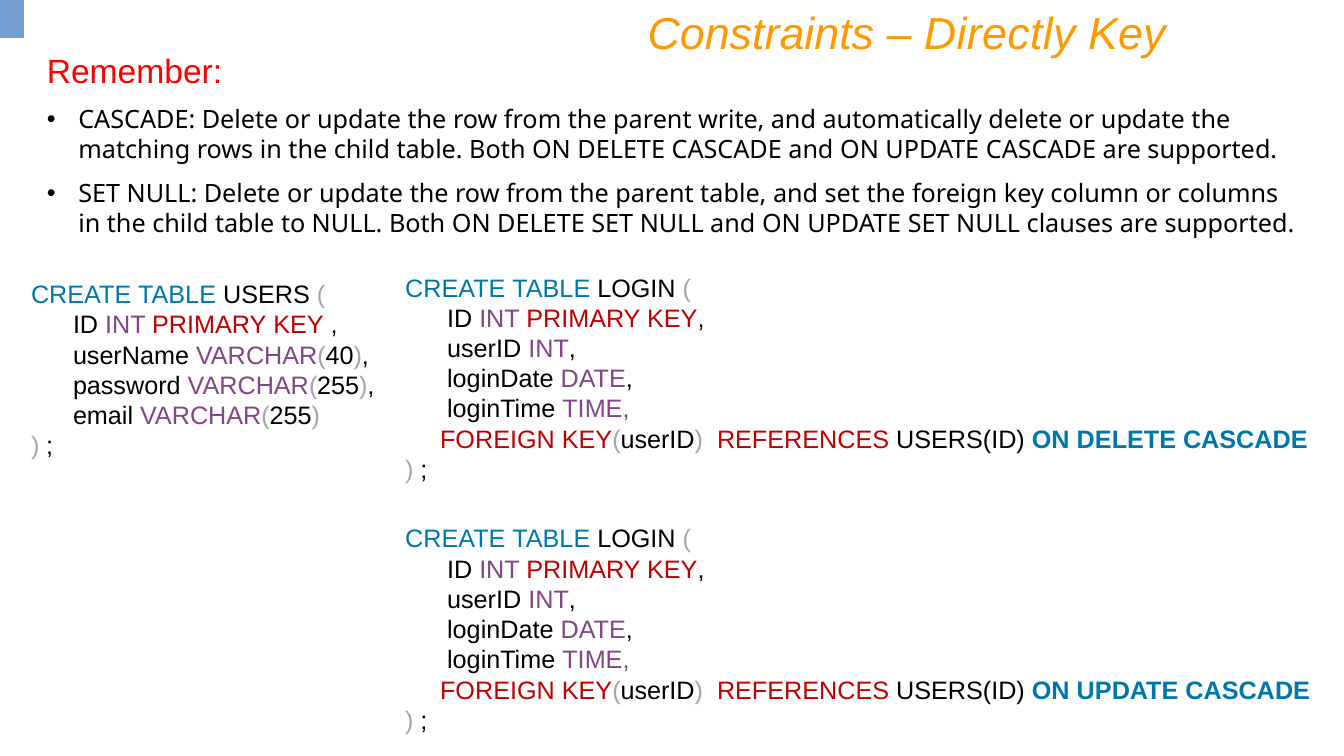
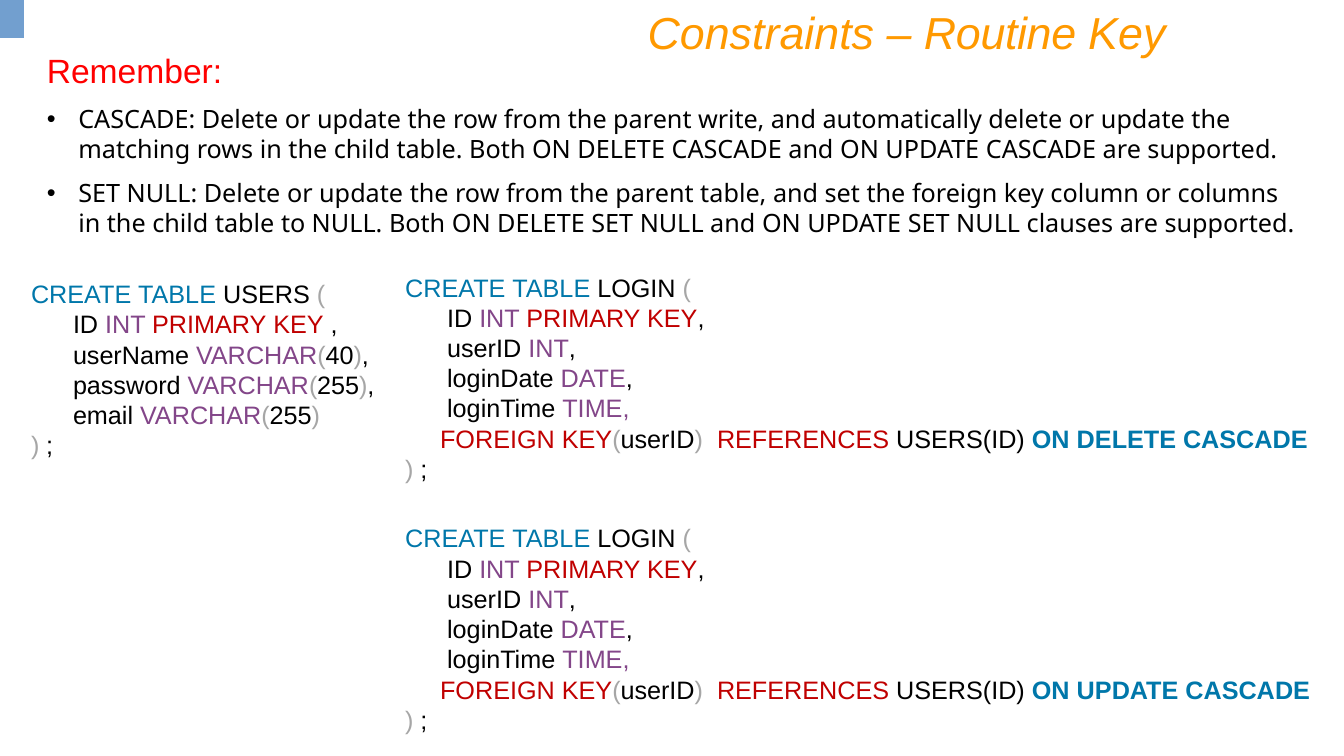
Directly: Directly -> Routine
